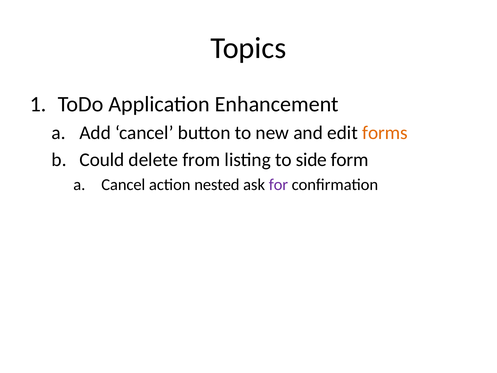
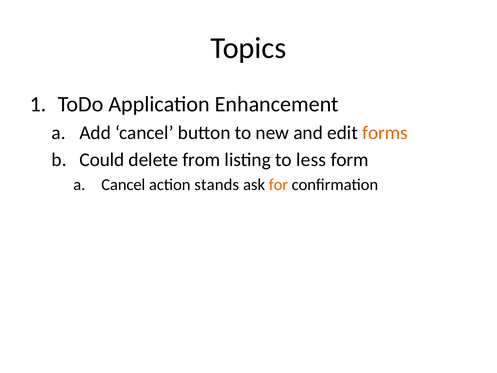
side: side -> less
nested: nested -> stands
for colour: purple -> orange
